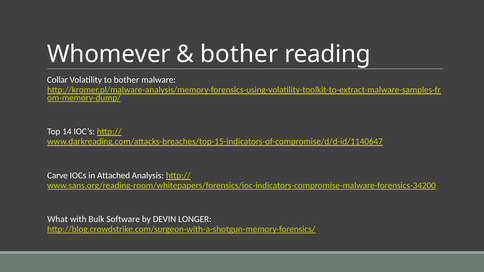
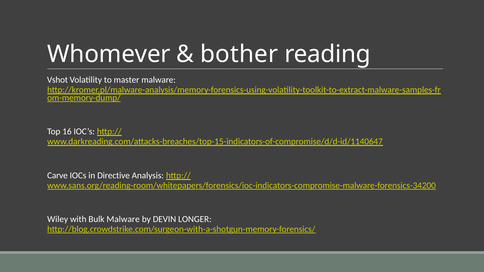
Collar: Collar -> Vshot
to bother: bother -> master
14: 14 -> 16
Attached: Attached -> Directive
What: What -> Wiley
Bulk Software: Software -> Malware
